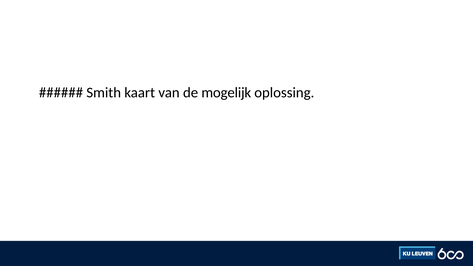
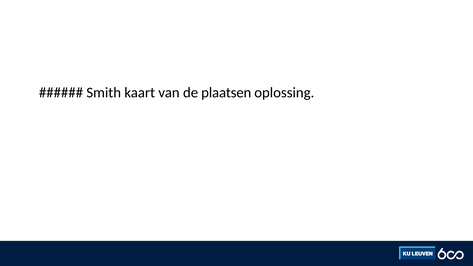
mogelijk: mogelijk -> plaatsen
